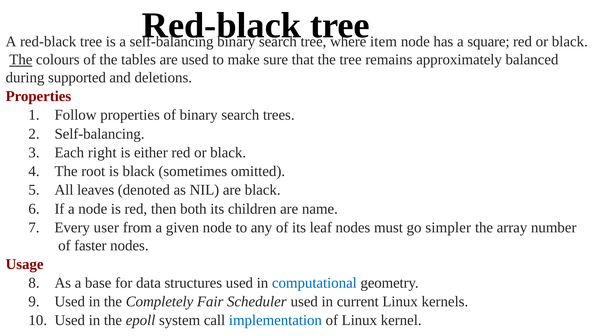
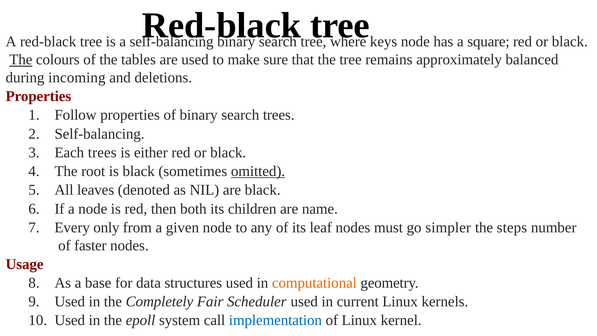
item: item -> keys
supported: supported -> incoming
Each right: right -> trees
omitted underline: none -> present
user: user -> only
array: array -> steps
computational colour: blue -> orange
